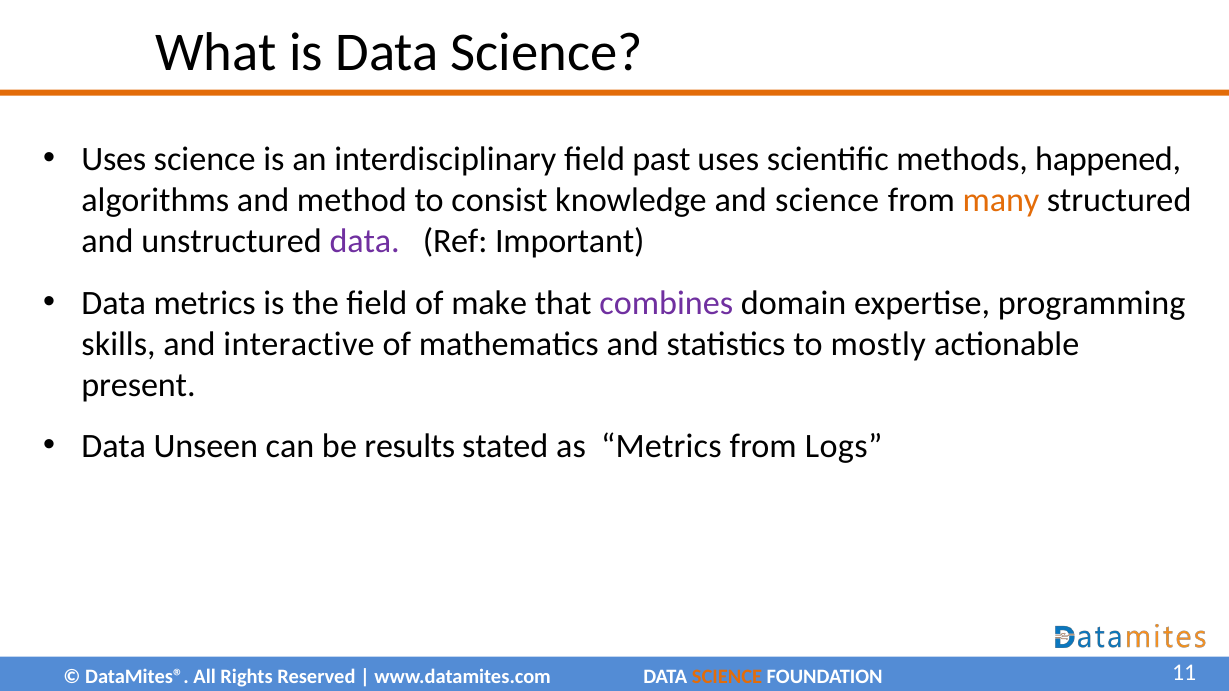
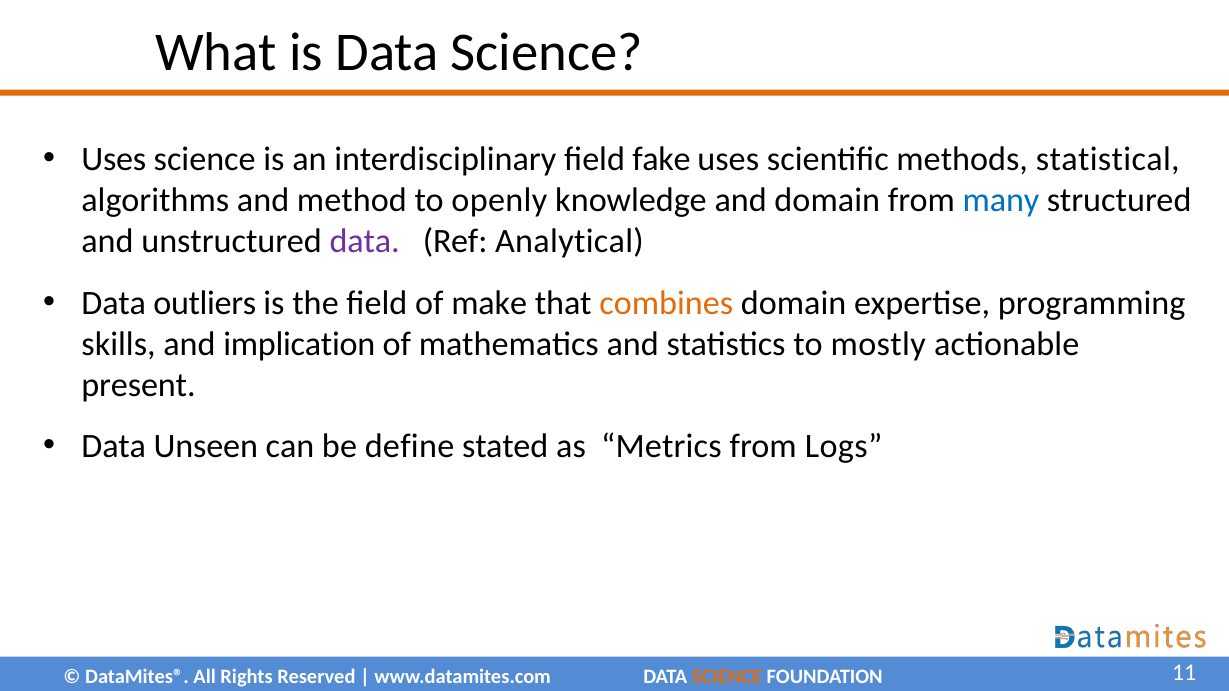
past: past -> fake
happened: happened -> statistical
consist: consist -> openly
and science: science -> domain
many colour: orange -> blue
Important: Important -> Analytical
Data metrics: metrics -> outliers
combines colour: purple -> orange
interactive: interactive -> implication
results: results -> define
